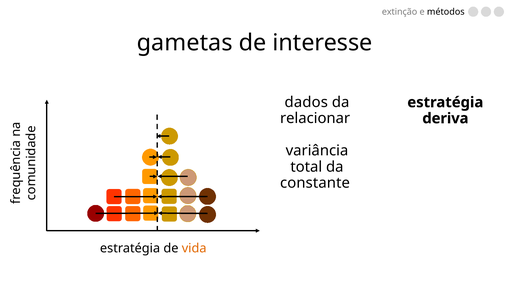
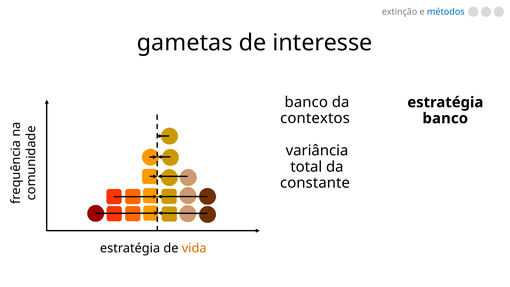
métodos colour: black -> blue
dados at (306, 102): dados -> banco
relacionar: relacionar -> contextos
deriva at (445, 118): deriva -> banco
